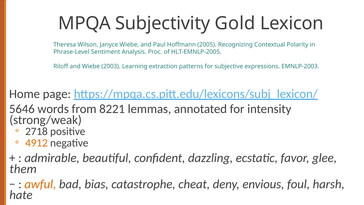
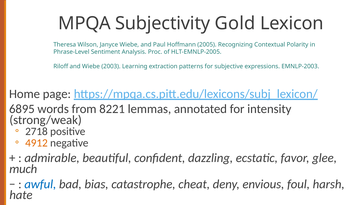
5646: 5646 -> 6895
them: them -> much
awful colour: orange -> blue
